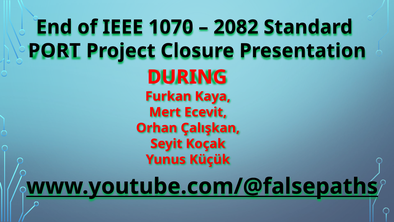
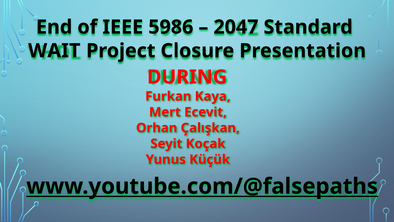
1070: 1070 -> 5986
2082: 2082 -> 2047
PORT: PORT -> WAIT
